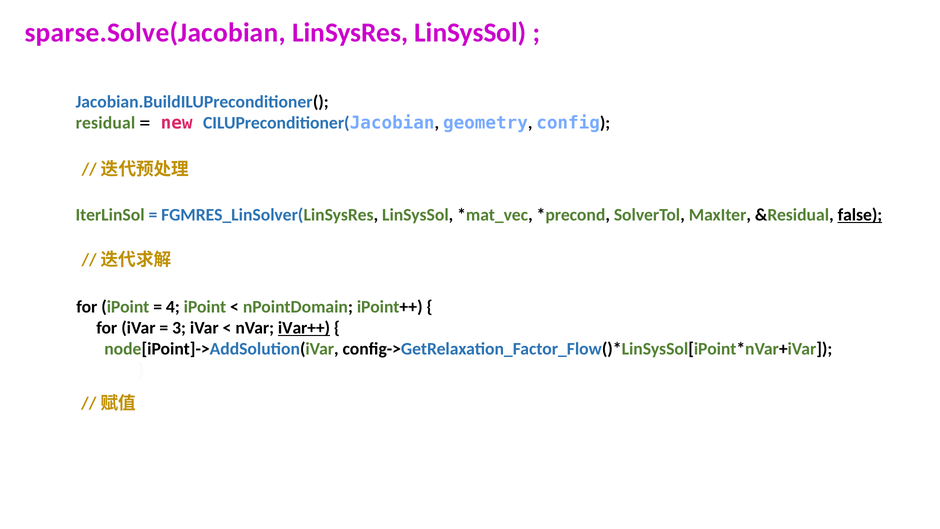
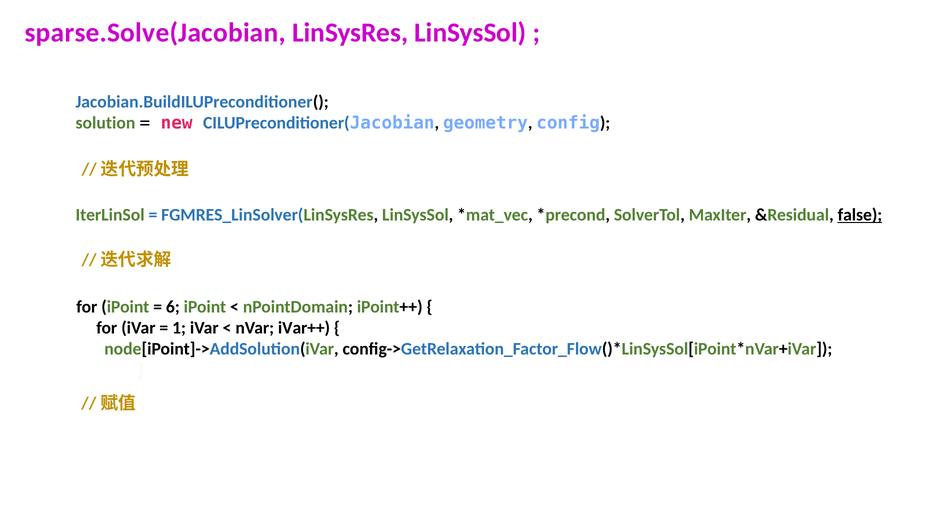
residual: residual -> solution
4: 4 -> 6
3: 3 -> 1
iVar++ underline: present -> none
